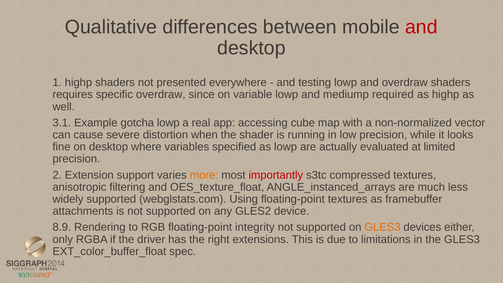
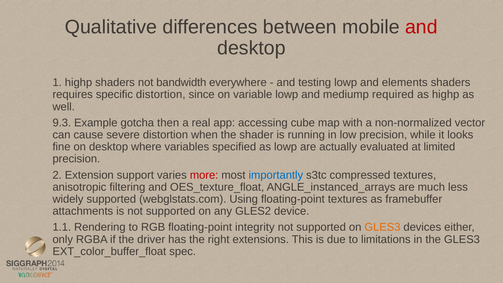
presented: presented -> bandwidth
and overdraw: overdraw -> elements
specific overdraw: overdraw -> distortion
3.1: 3.1 -> 9.3
gotcha lowp: lowp -> then
more colour: orange -> red
importantly colour: red -> blue
8.9: 8.9 -> 1.1
